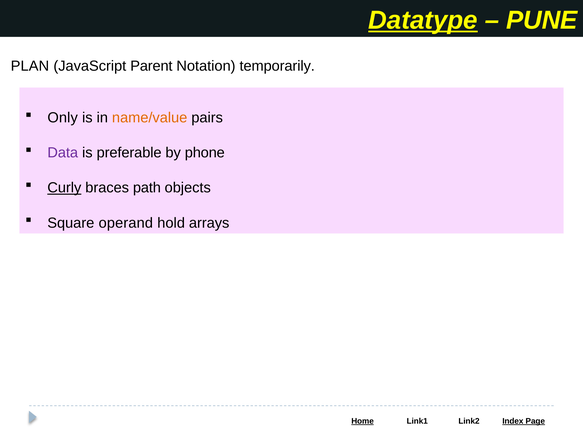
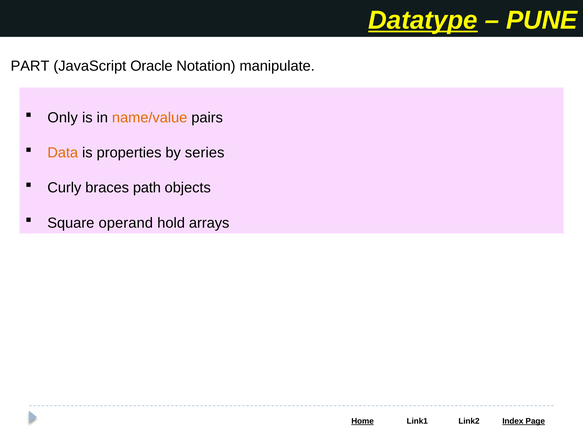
PLAN: PLAN -> PART
Parent: Parent -> Oracle
temporarily: temporarily -> manipulate
Data colour: purple -> orange
preferable: preferable -> properties
phone: phone -> series
Curly underline: present -> none
